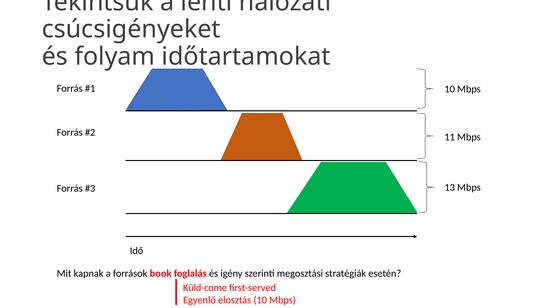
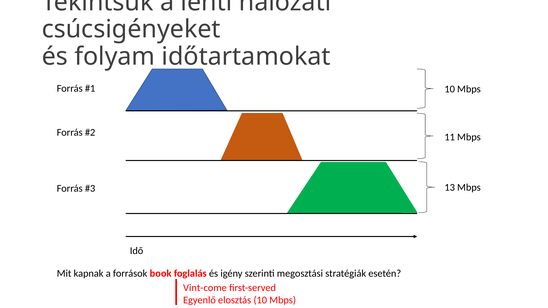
Küld-come: Küld-come -> Vint-come
